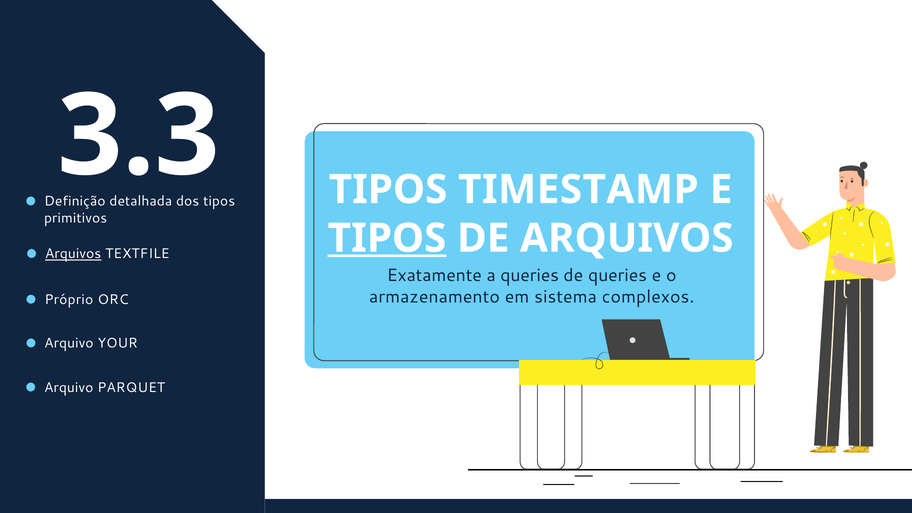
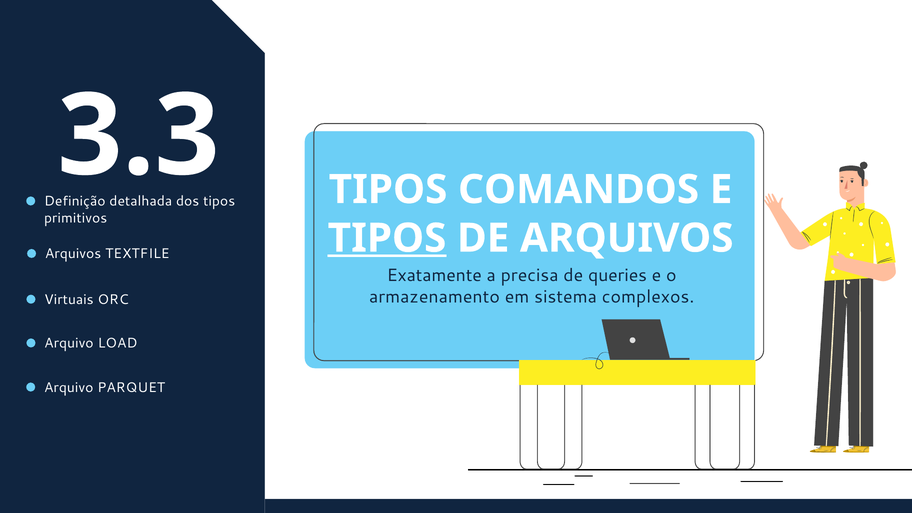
TIMESTAMP: TIMESTAMP -> COMANDOS
Arquivos at (73, 254) underline: present -> none
a queries: queries -> precisa
Próprio: Próprio -> Virtuais
YOUR: YOUR -> LOAD
